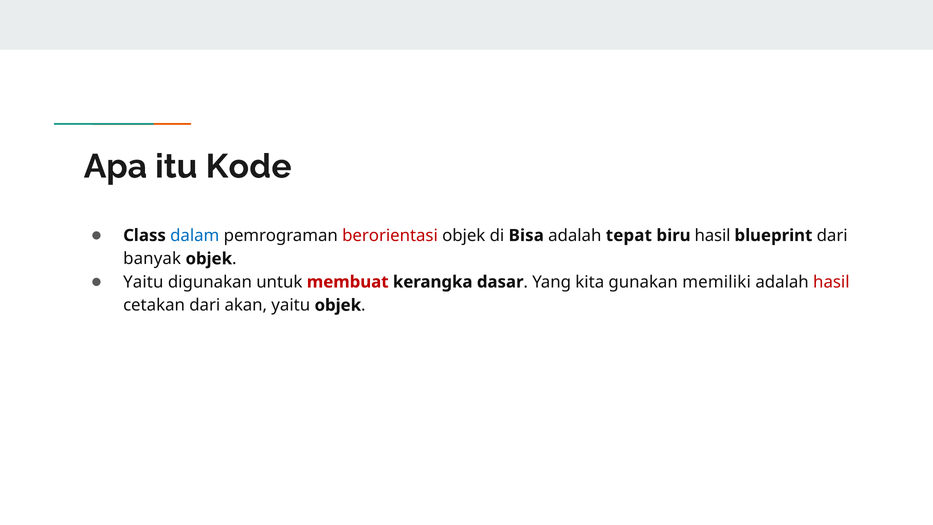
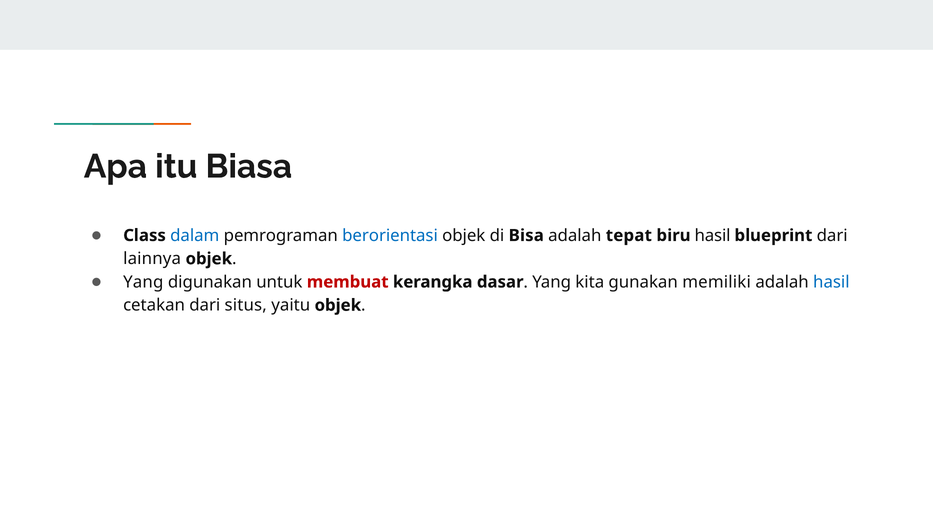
Kode: Kode -> Biasa
berorientasi colour: red -> blue
banyak: banyak -> lainnya
Yaitu at (143, 282): Yaitu -> Yang
hasil at (831, 282) colour: red -> blue
akan: akan -> situs
